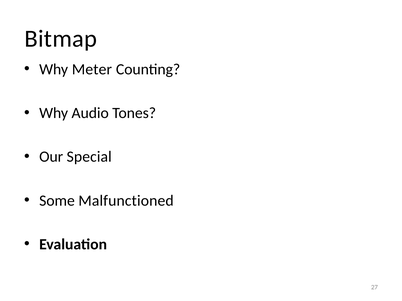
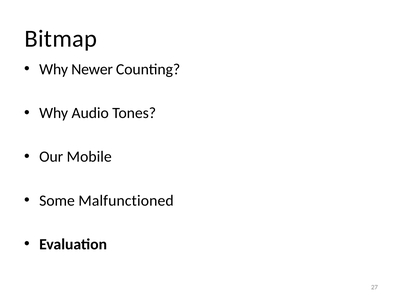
Meter: Meter -> Newer
Special: Special -> Mobile
